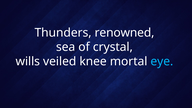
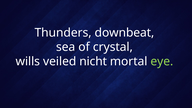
renowned: renowned -> downbeat
knee: knee -> nicht
eye colour: light blue -> light green
